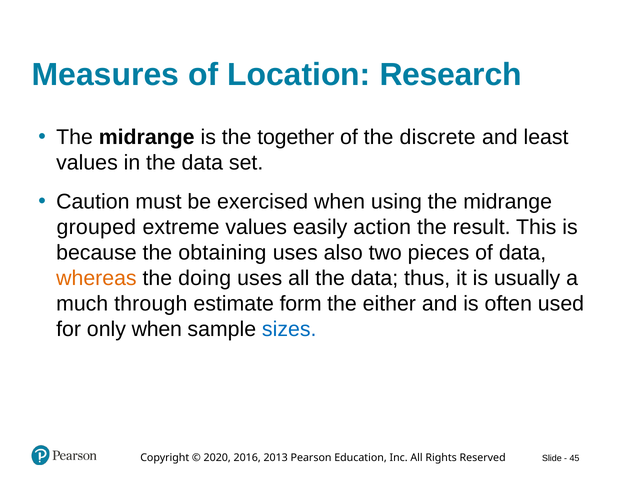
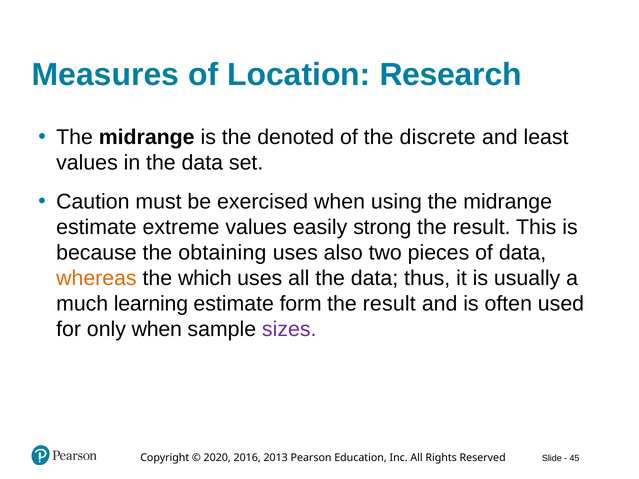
together: together -> denoted
grouped at (96, 227): grouped -> estimate
action: action -> strong
doing: doing -> which
through: through -> learning
either at (389, 304): either -> result
sizes colour: blue -> purple
